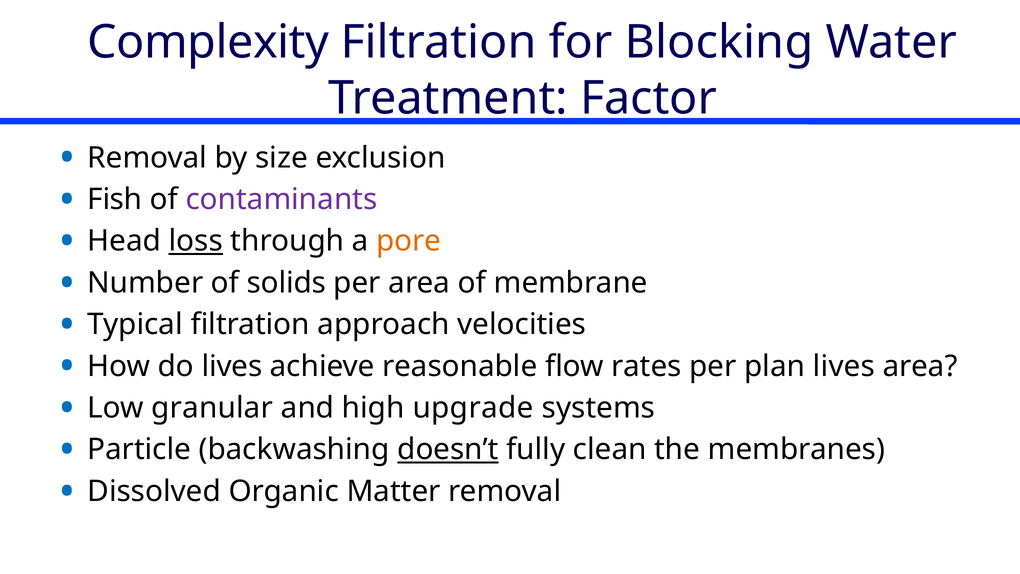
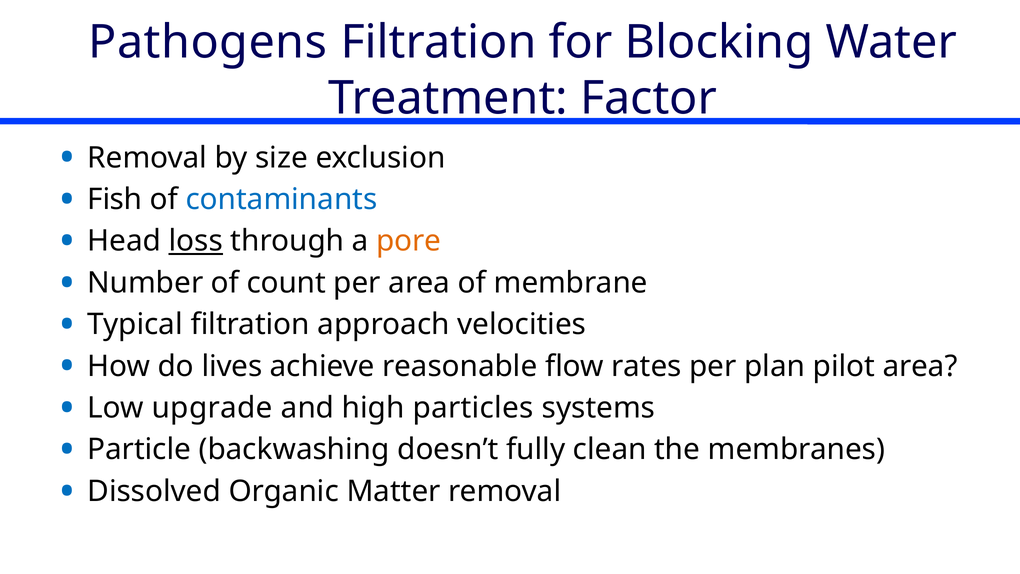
Complexity: Complexity -> Pathogens
contaminants colour: purple -> blue
solids: solids -> count
plan lives: lives -> pilot
granular: granular -> upgrade
upgrade: upgrade -> particles
doesn’t underline: present -> none
